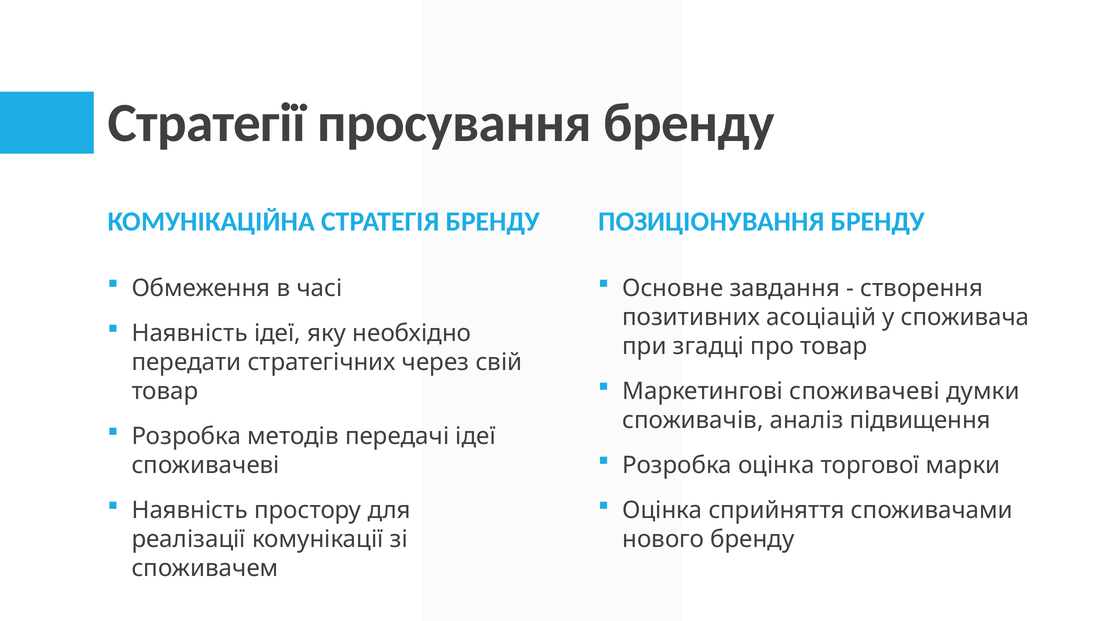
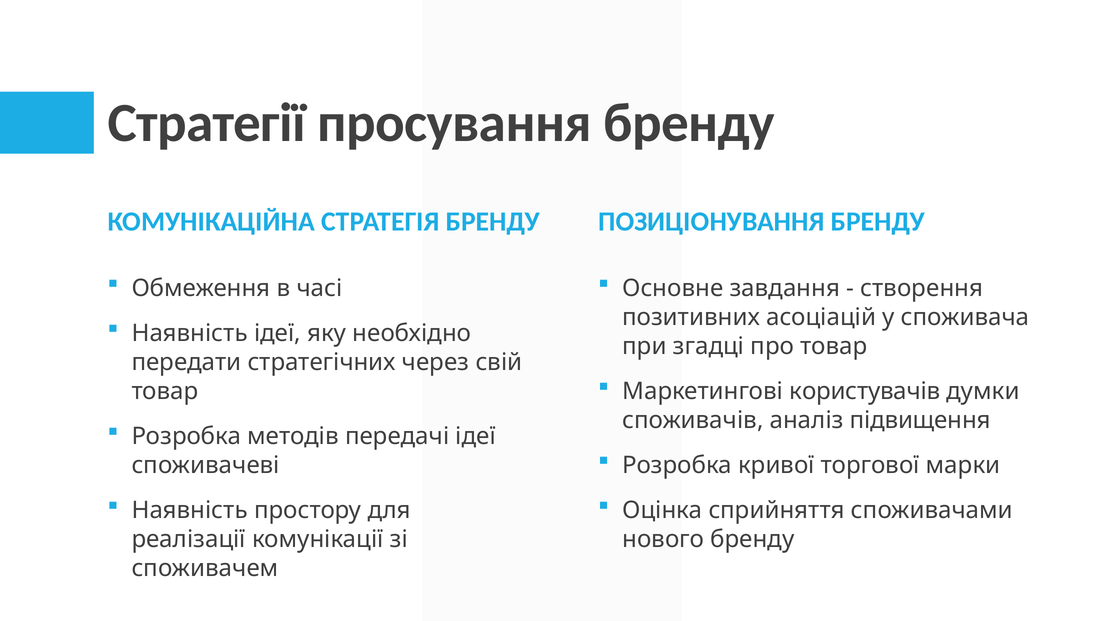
Маркетингові споживачеві: споживачеві -> користувачів
Розробка оцінка: оцінка -> кривої
